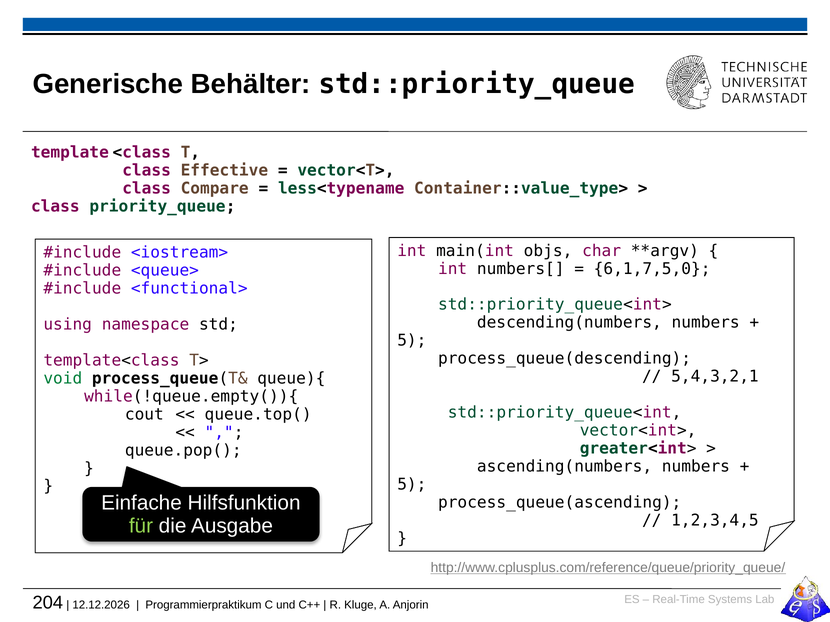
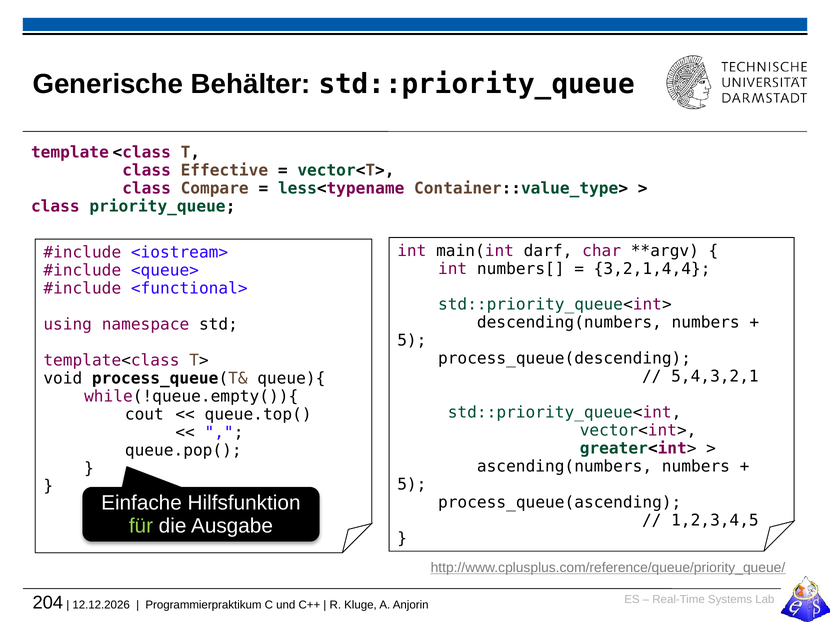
objs: objs -> darf
6,1,7,5,0: 6,1,7,5,0 -> 3,2,1,4,4
void colour: green -> black
